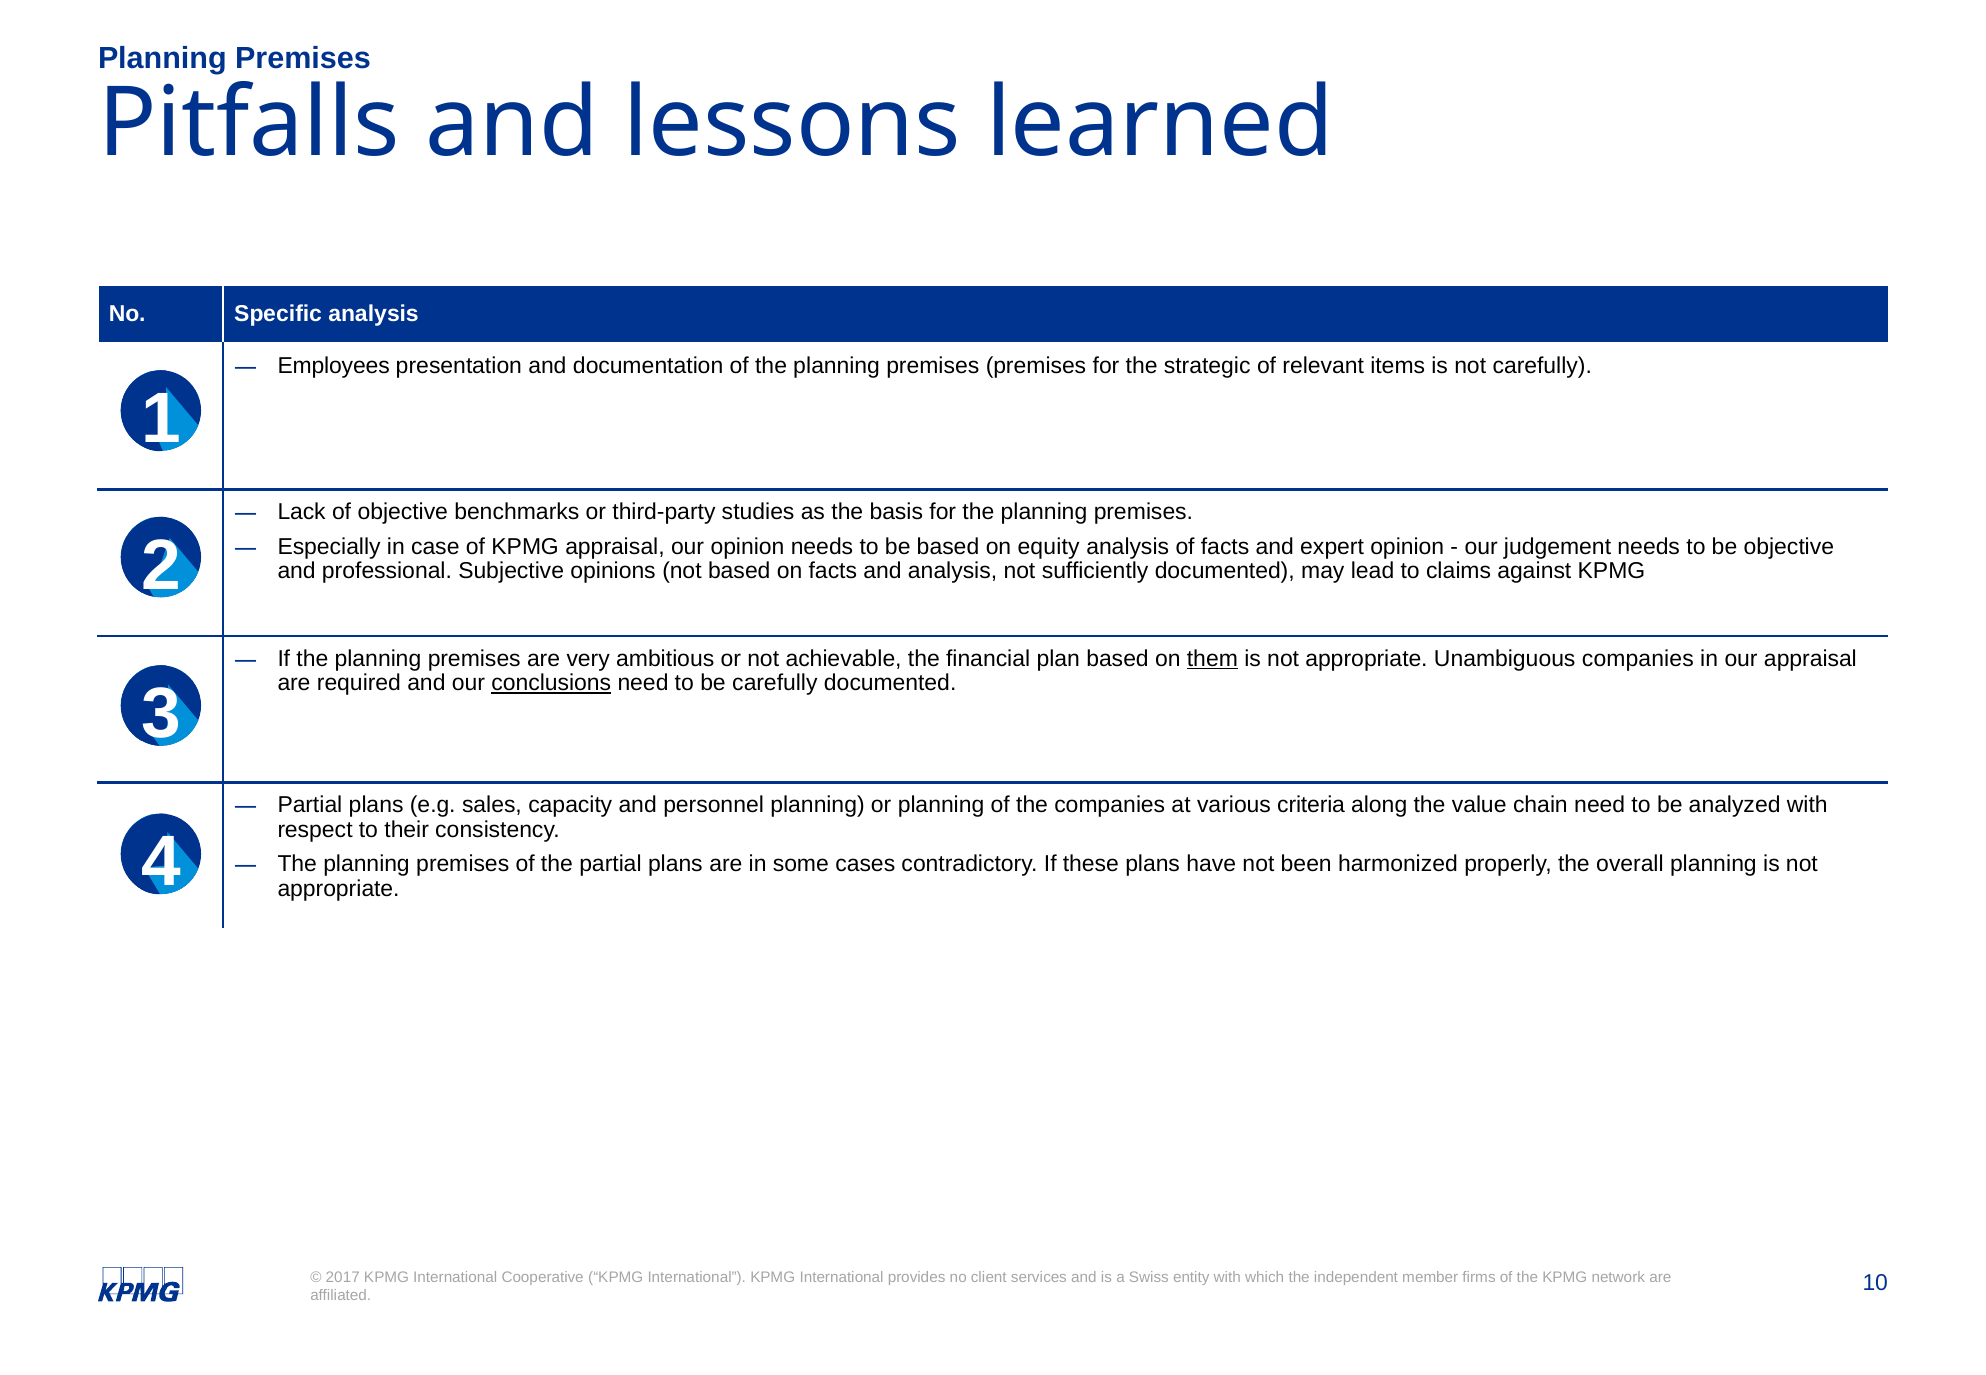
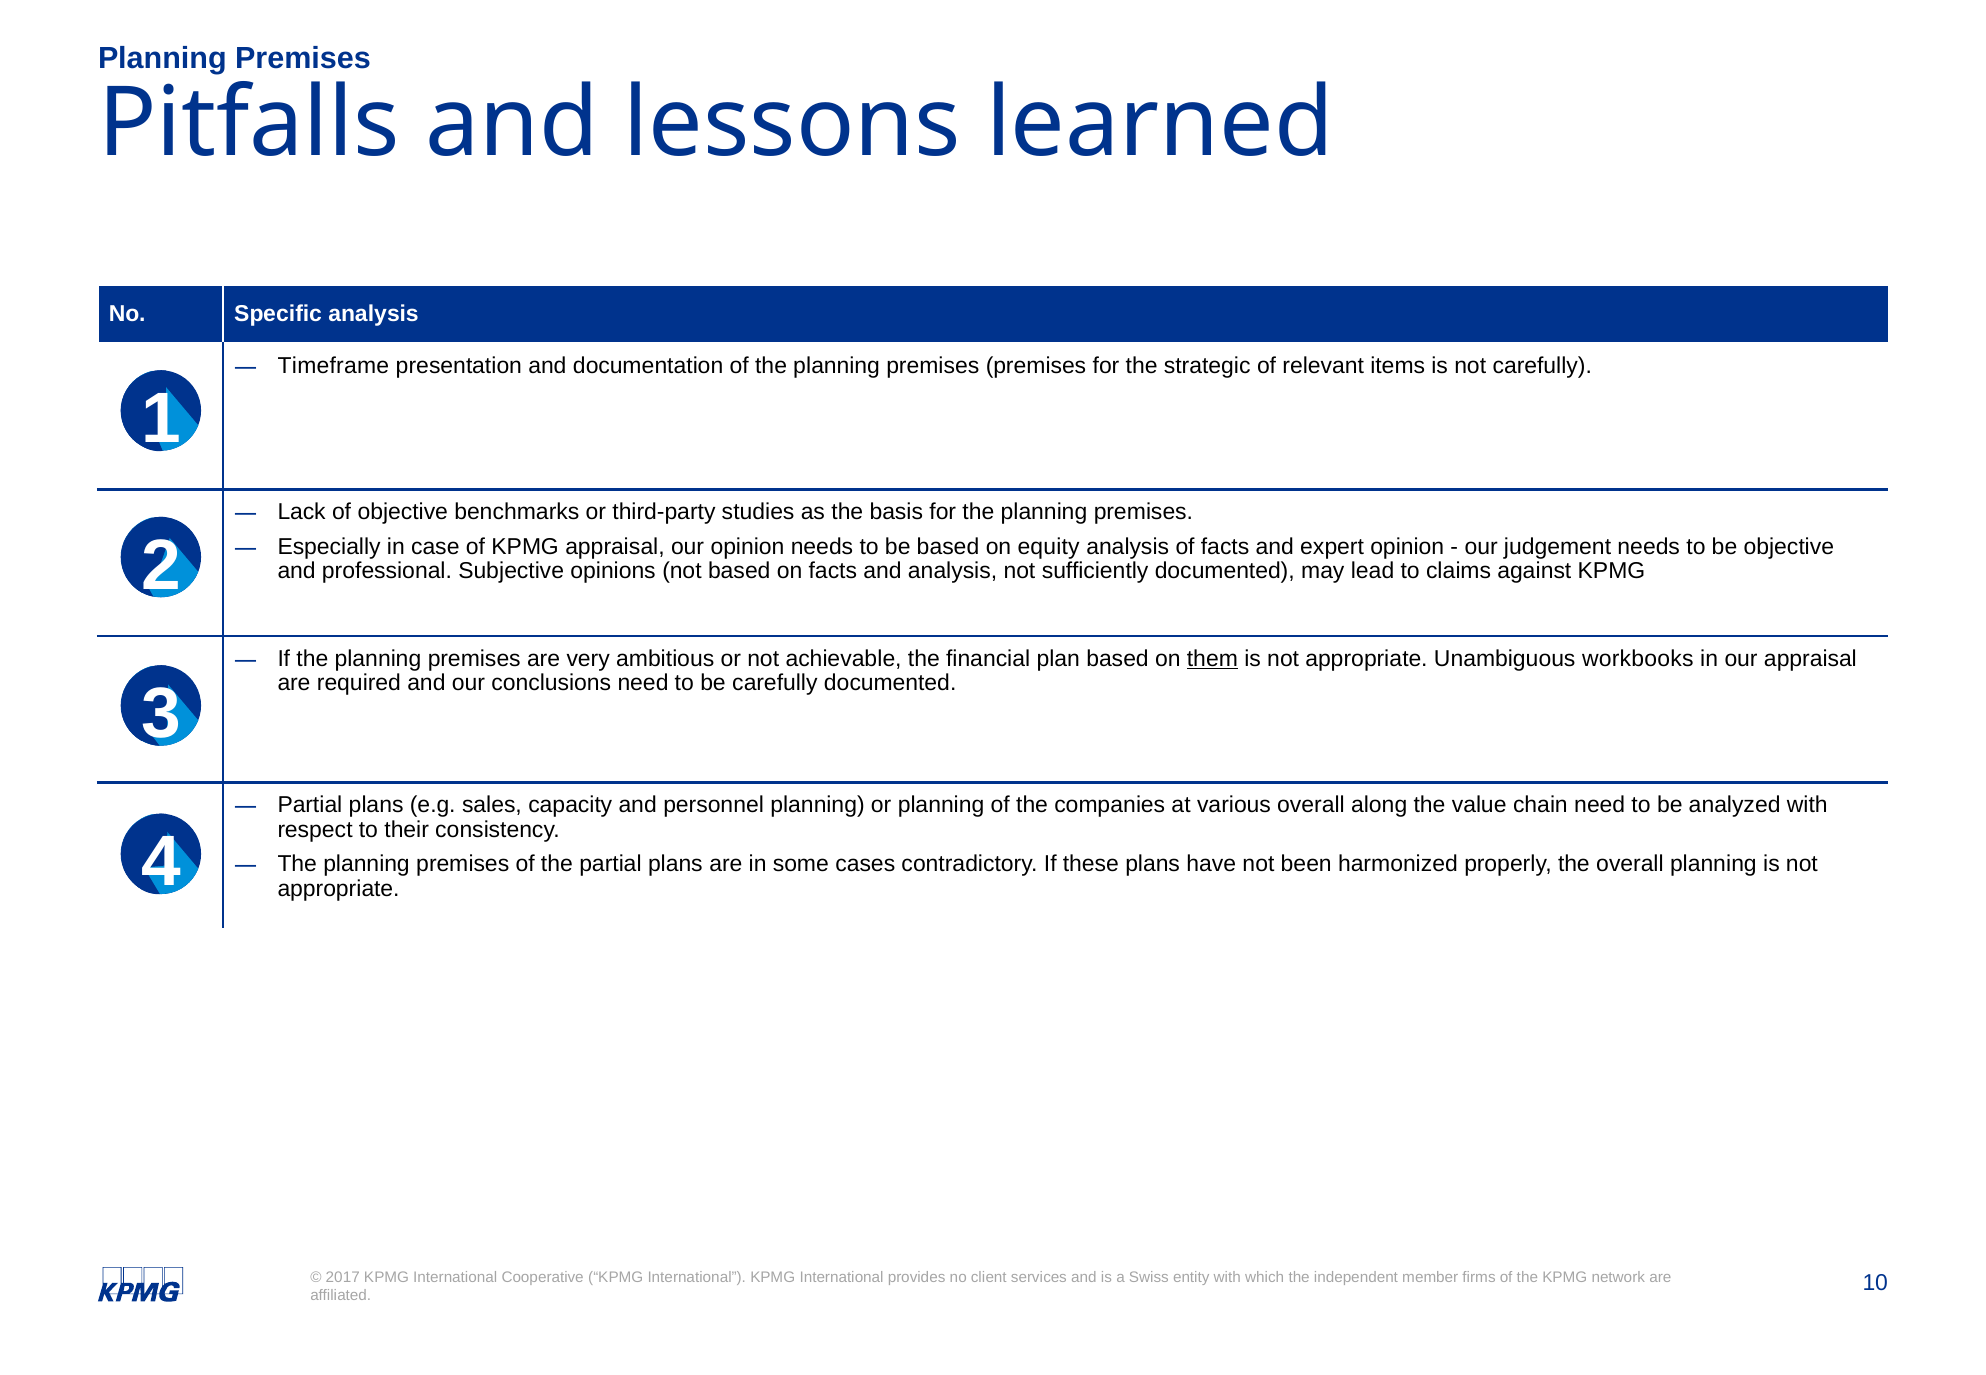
Employees: Employees -> Timeframe
Unambiguous companies: companies -> workbooks
conclusions underline: present -> none
various criteria: criteria -> overall
